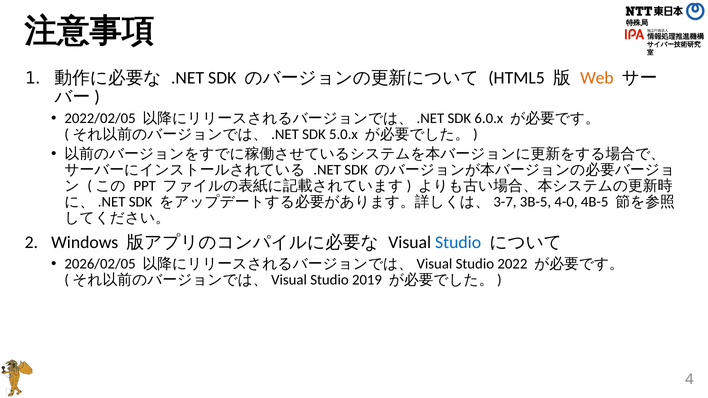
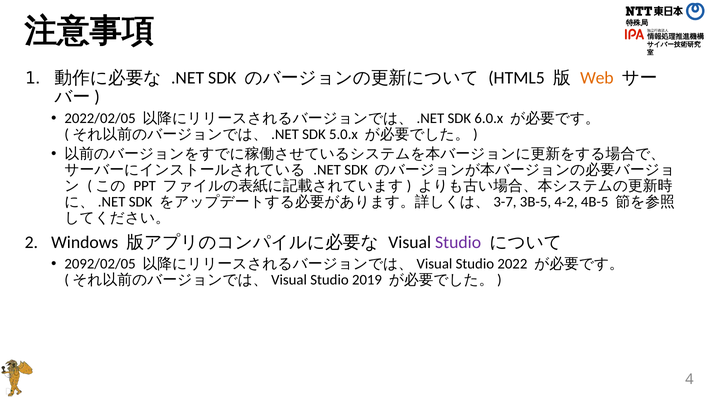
4-0: 4-0 -> 4-2
Studio at (458, 243) colour: blue -> purple
2026/02/05: 2026/02/05 -> 2092/02/05
